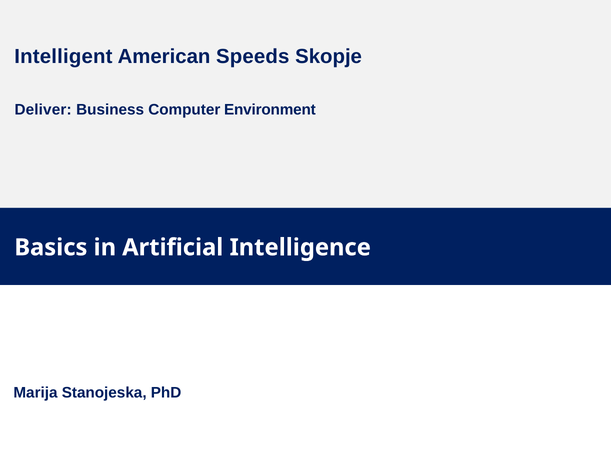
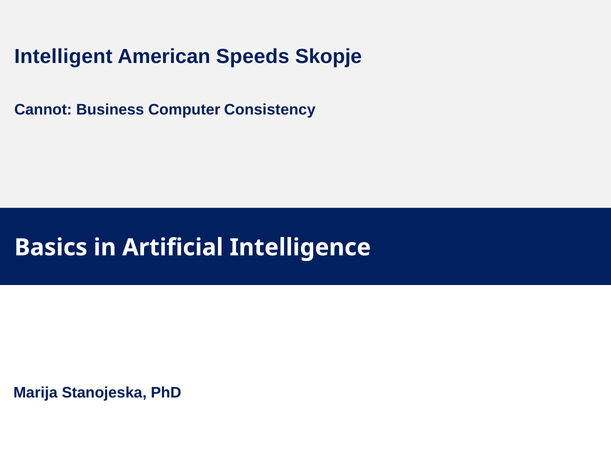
Deliver: Deliver -> Cannot
Environment: Environment -> Consistency
